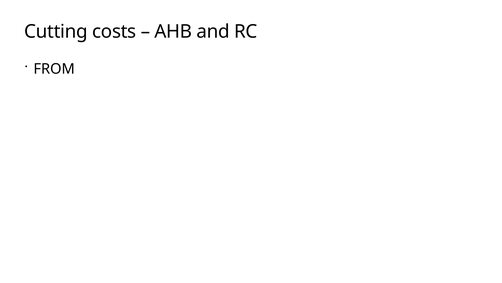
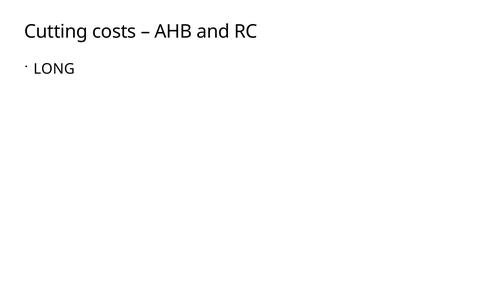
FROM: FROM -> LONG
